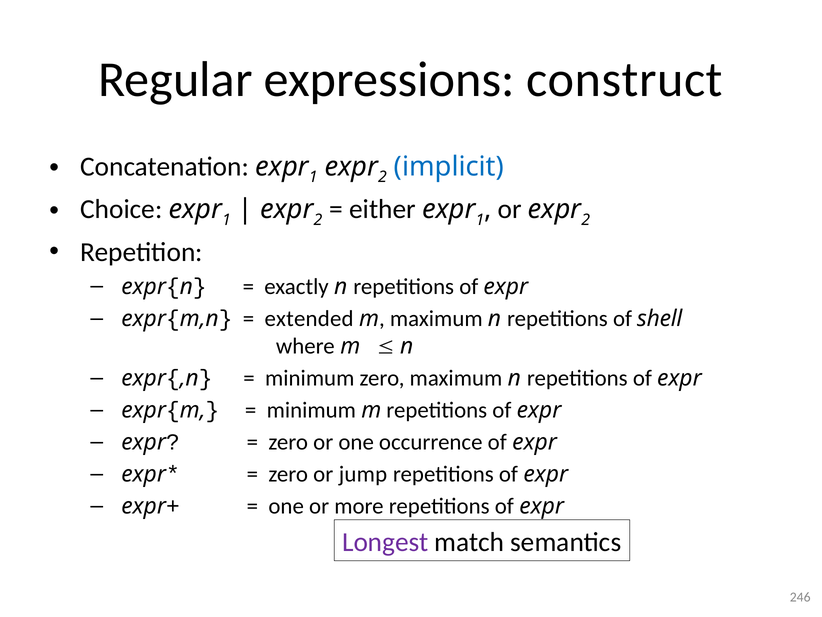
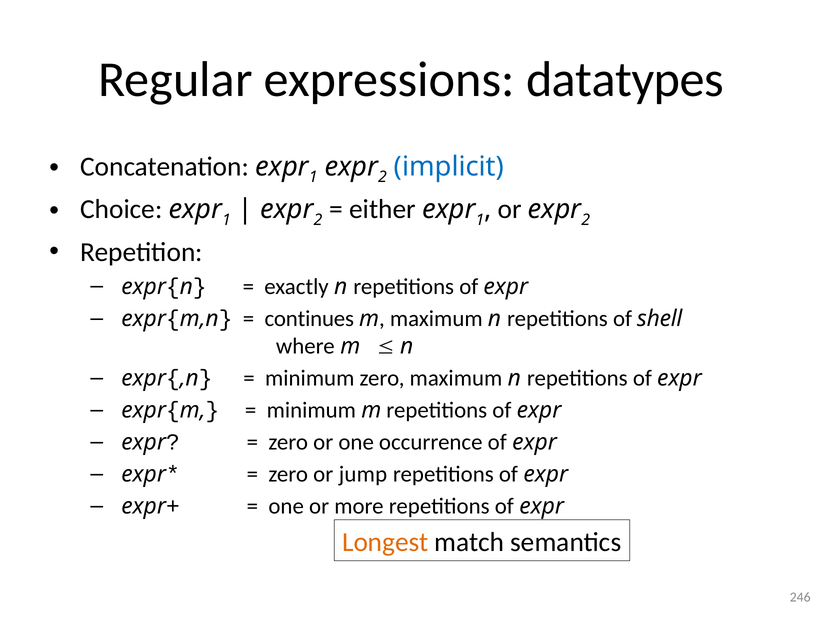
construct: construct -> datatypes
extended: extended -> continues
Longest colour: purple -> orange
